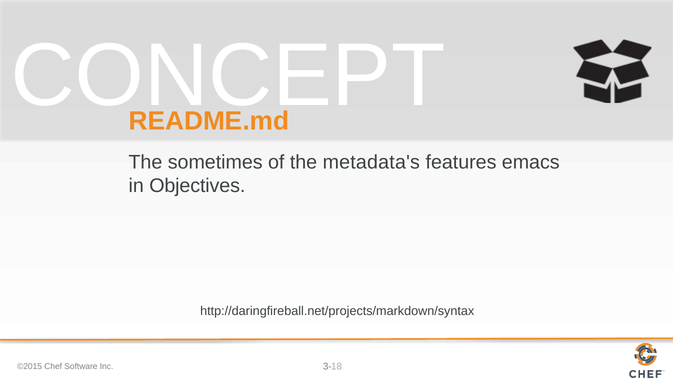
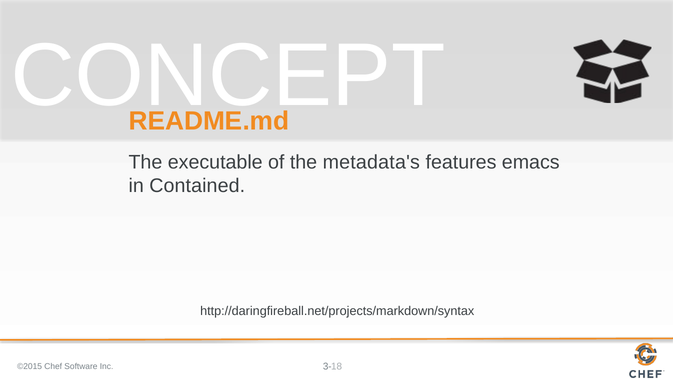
sometimes: sometimes -> executable
Objectives: Objectives -> Contained
